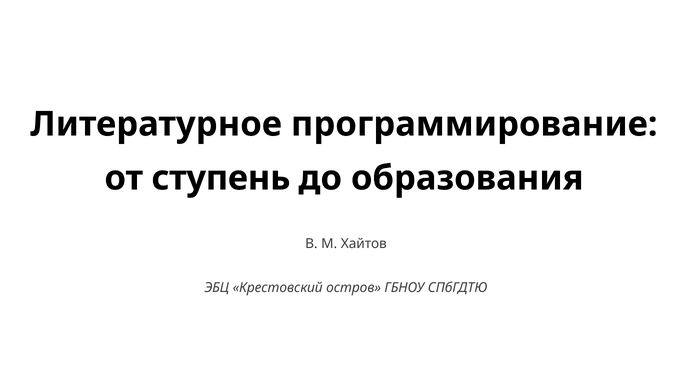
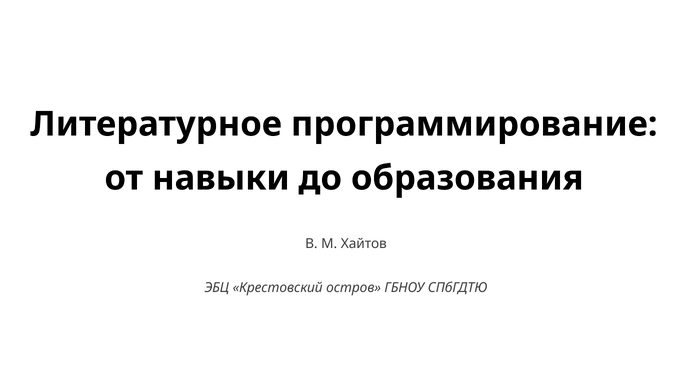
ступень: ступень -> навыки
